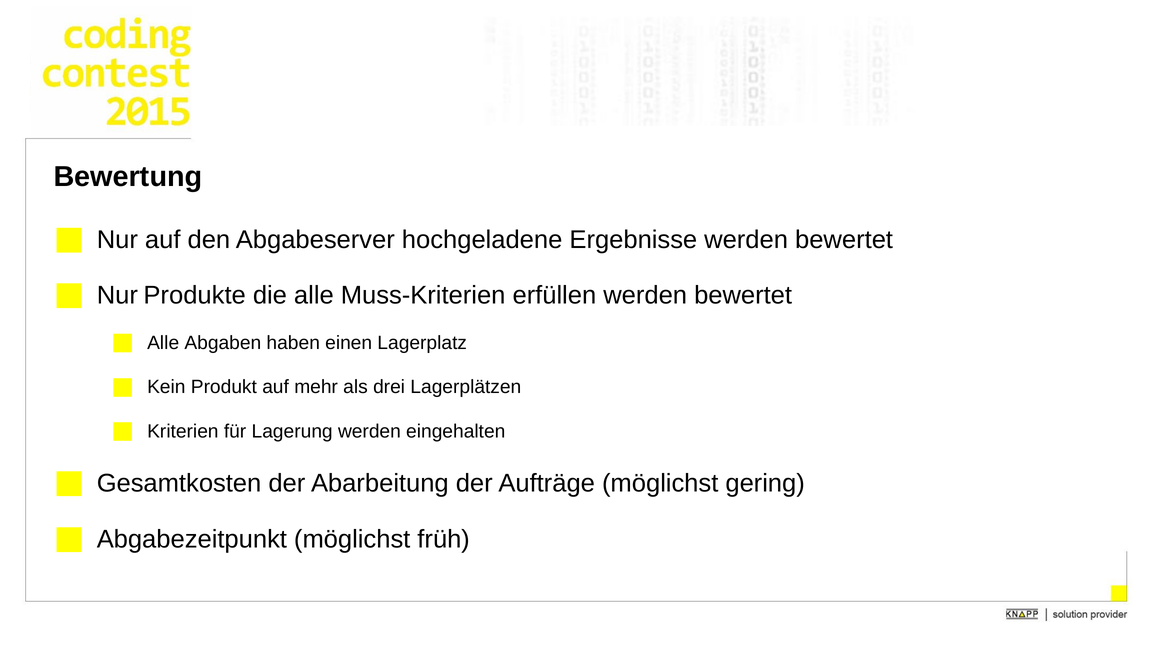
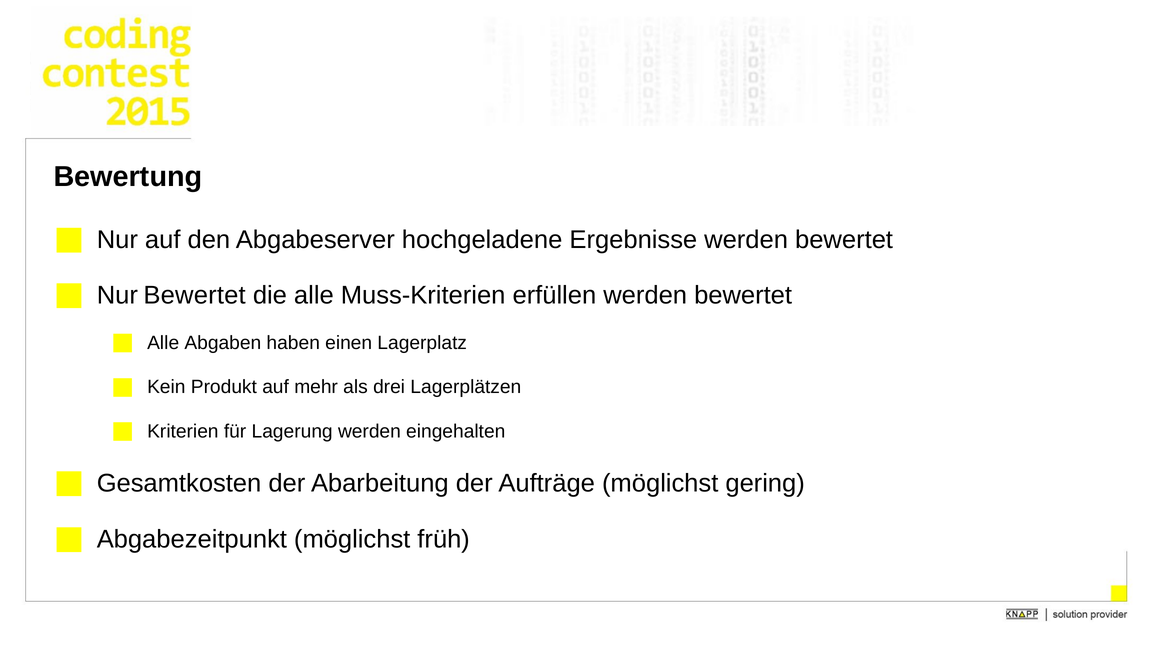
Nur Produkte: Produkte -> Bewertet
